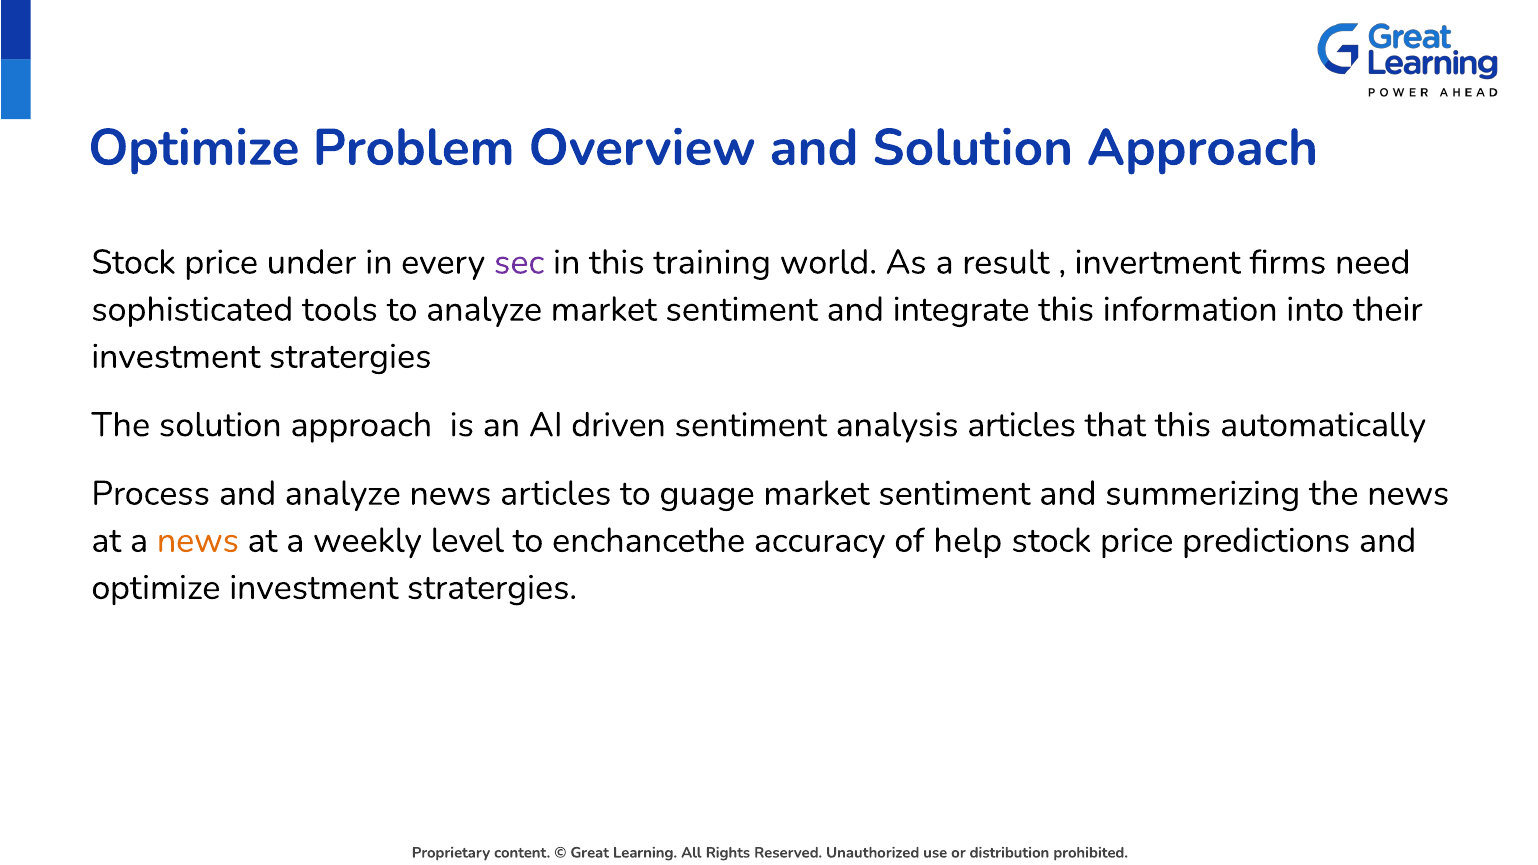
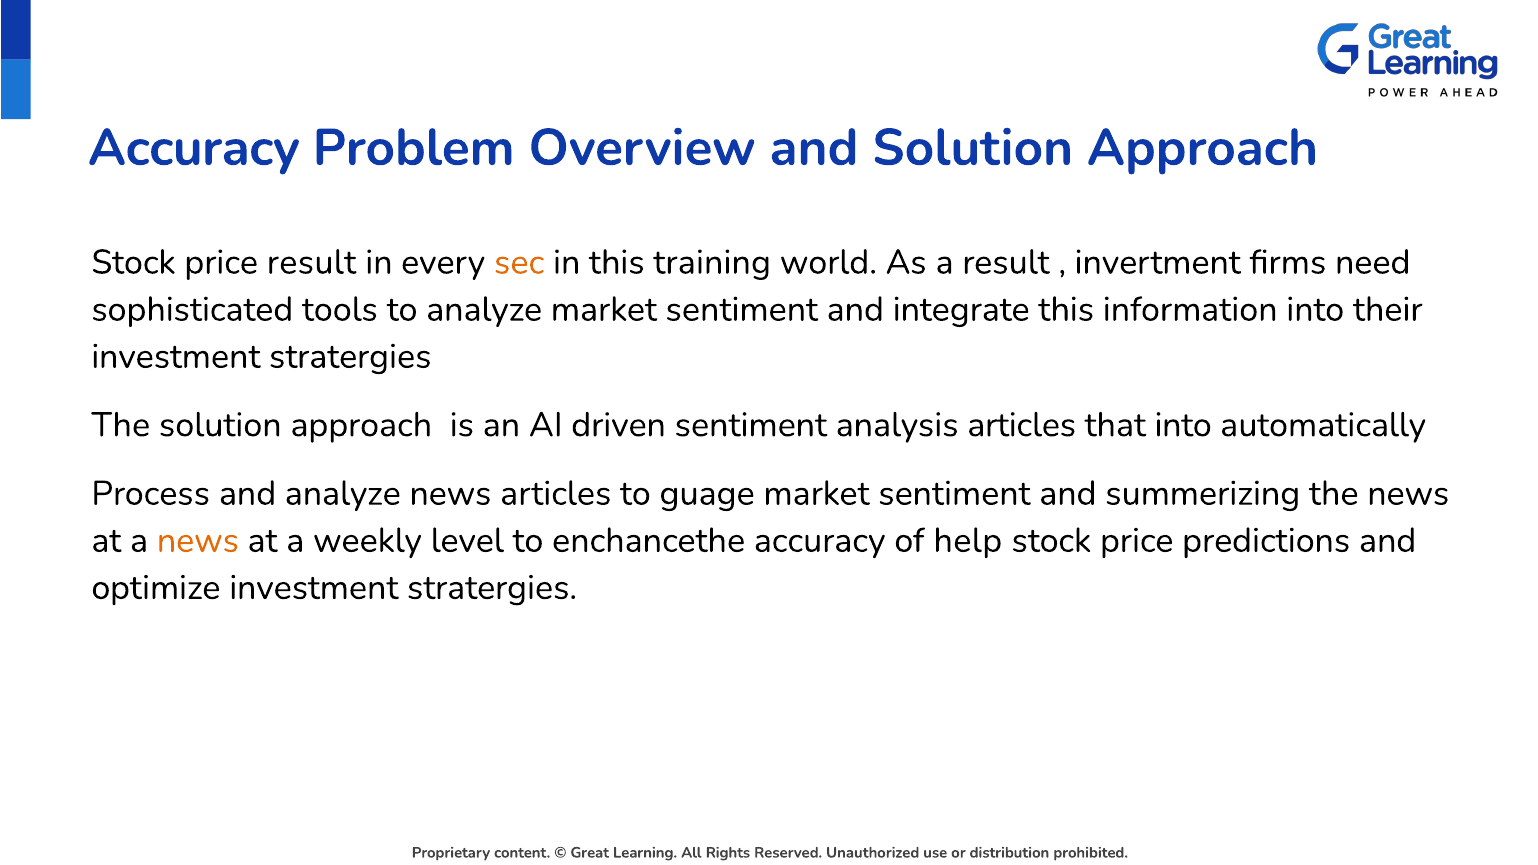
Optimize at (194, 148): Optimize -> Accuracy
price under: under -> result
sec colour: purple -> orange
that this: this -> into
